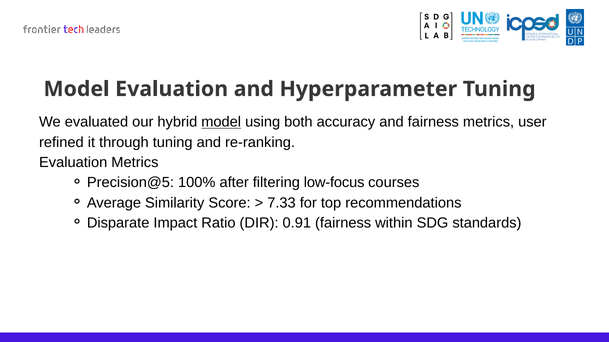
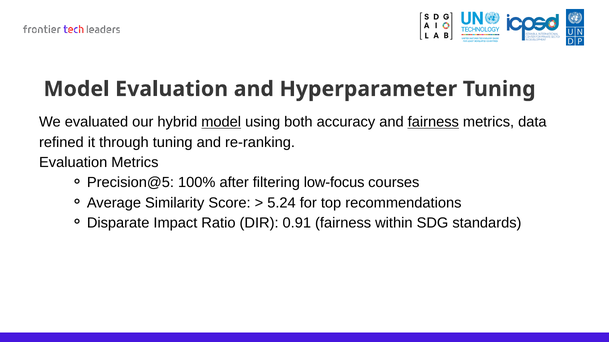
fairness at (433, 122) underline: none -> present
user: user -> data
7.33: 7.33 -> 5.24
